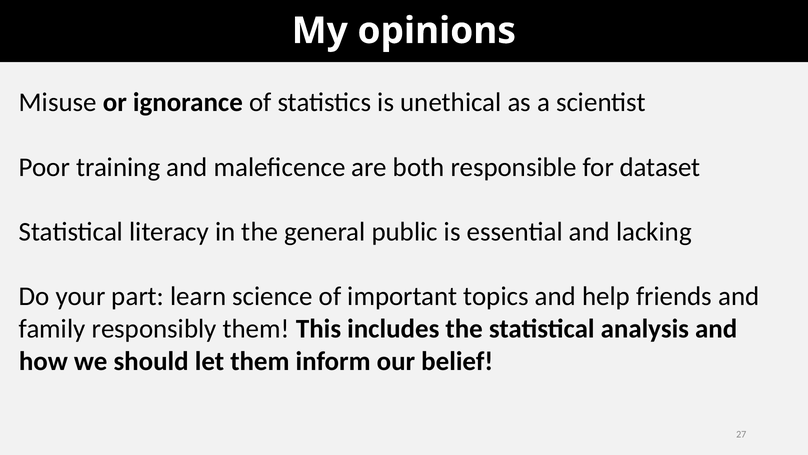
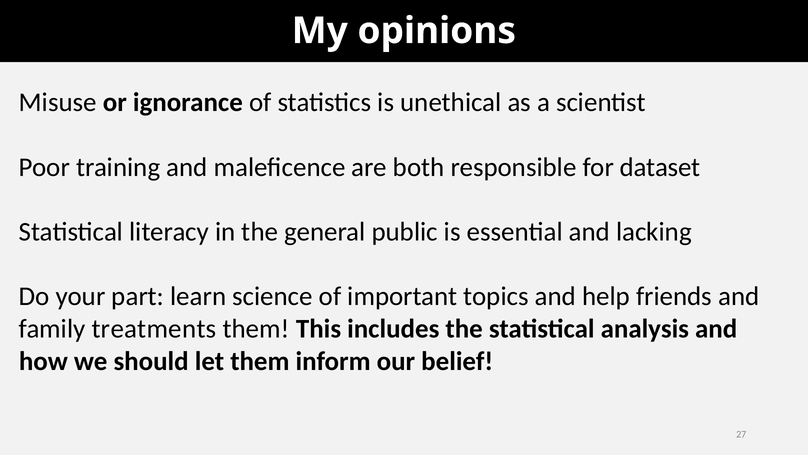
responsibly: responsibly -> treatments
